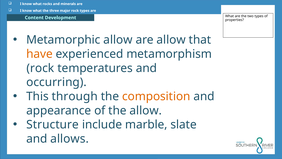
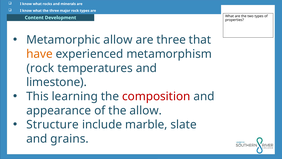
are allow: allow -> three
occurring: occurring -> limestone
through: through -> learning
composition colour: orange -> red
allows: allows -> grains
